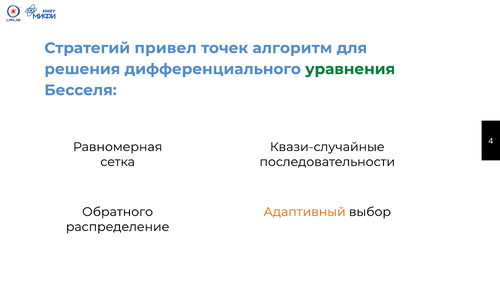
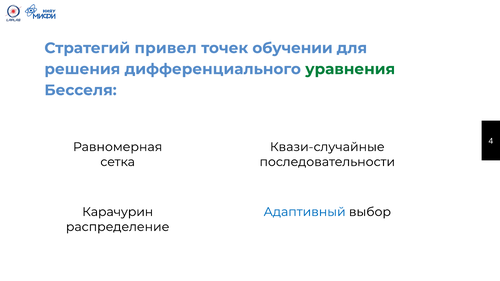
алгоритм: алгоритм -> обучении
Обратного: Обратного -> Карачурин
Адаптивный colour: orange -> blue
